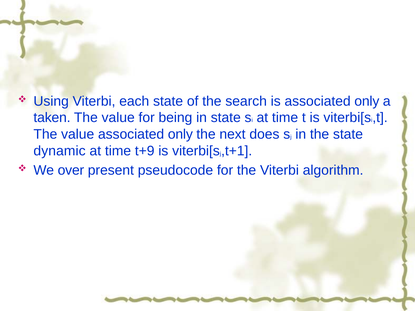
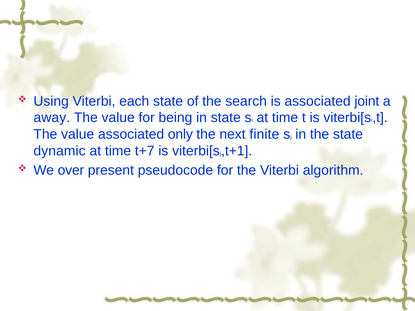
is associated only: only -> joint
taken: taken -> away
does: does -> finite
t+9: t+9 -> t+7
